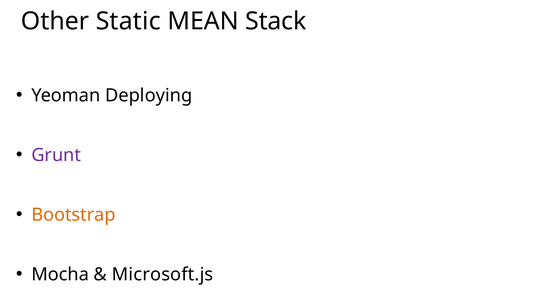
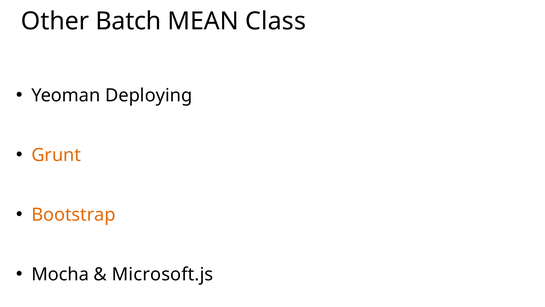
Static: Static -> Batch
Stack: Stack -> Class
Grunt colour: purple -> orange
